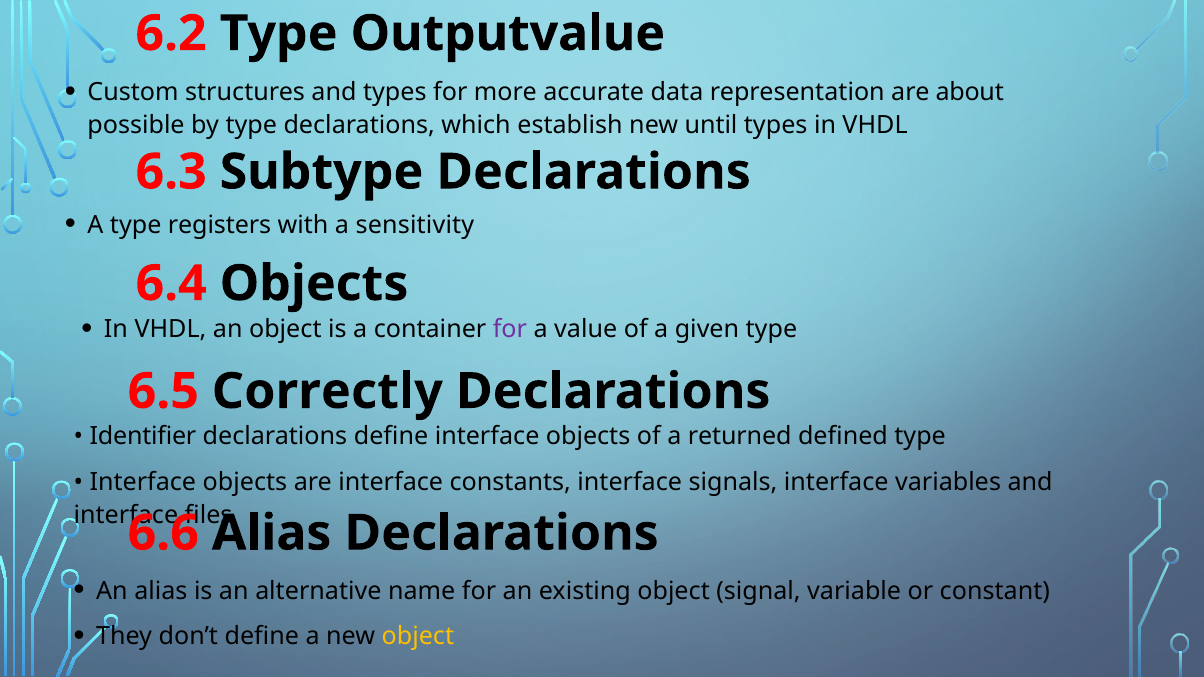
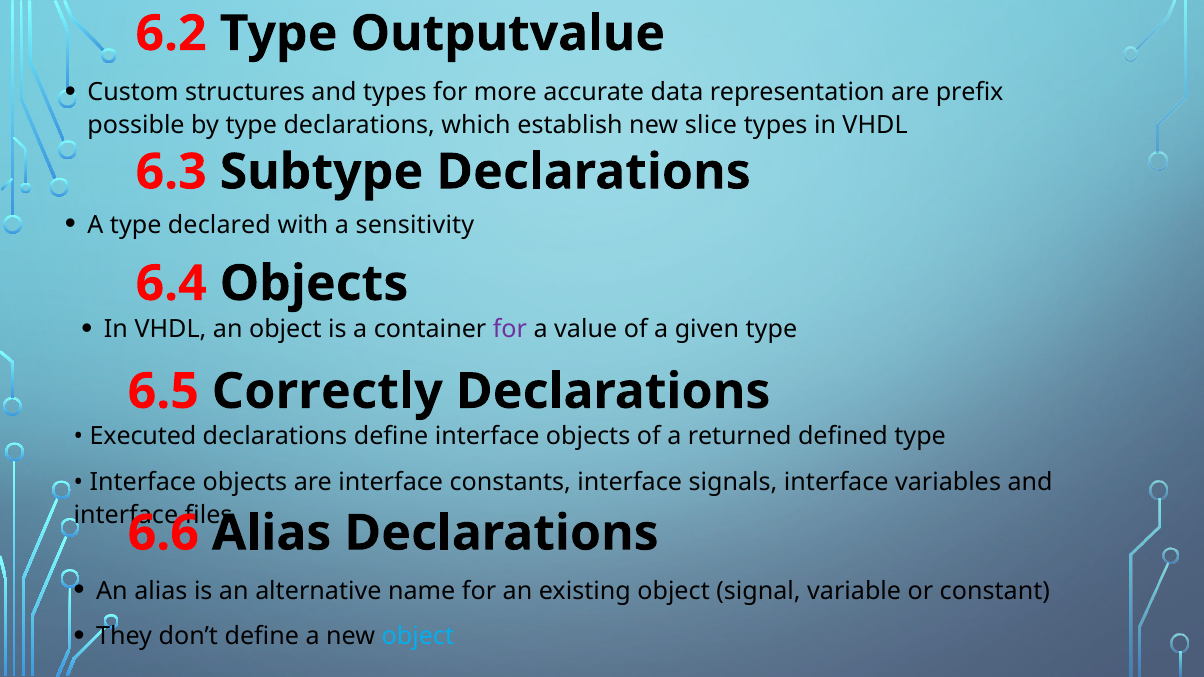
about: about -> prefix
until: until -> slice
registers: registers -> declared
Identifier: Identifier -> Executed
object at (418, 637) colour: yellow -> light blue
